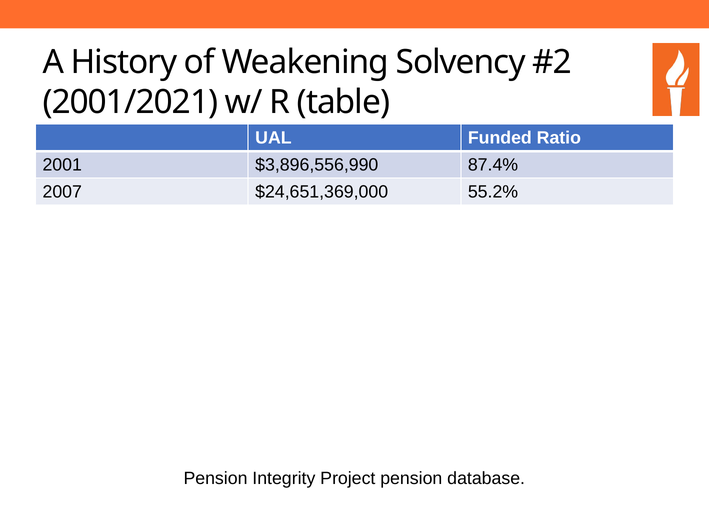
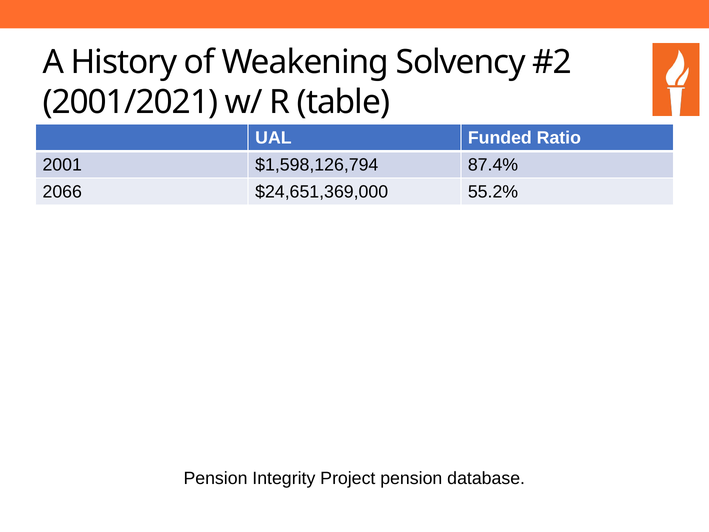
$3,896,556,990: $3,896,556,990 -> $1,598,126,794
2007: 2007 -> 2066
